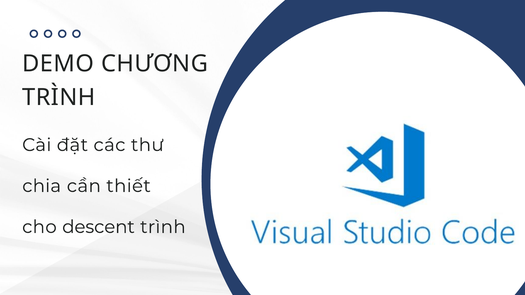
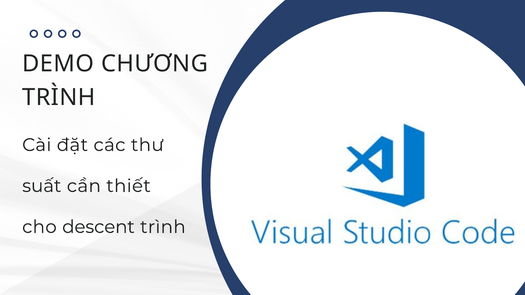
chia: chia -> suất
